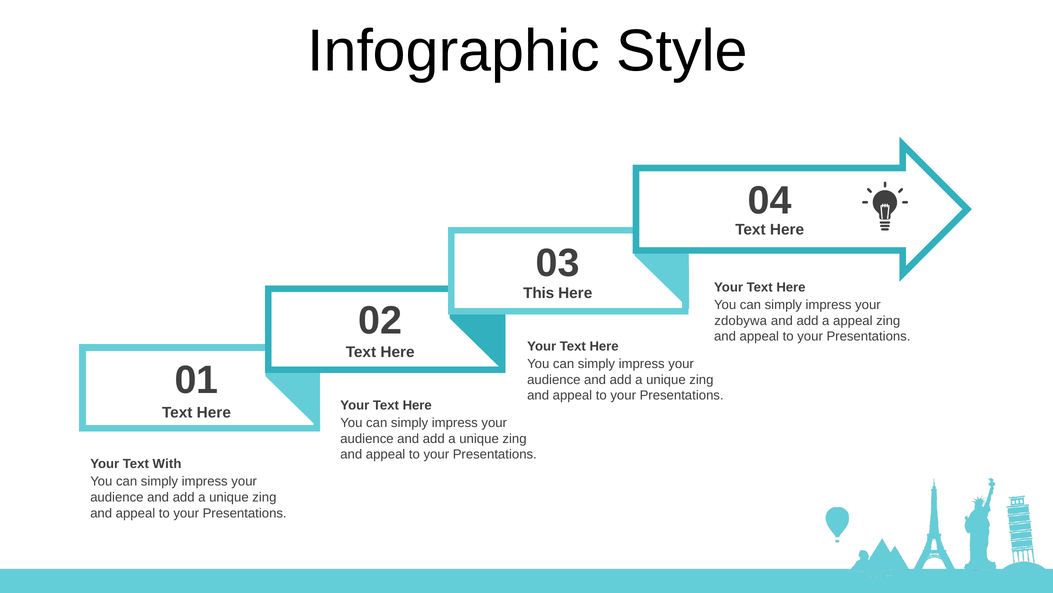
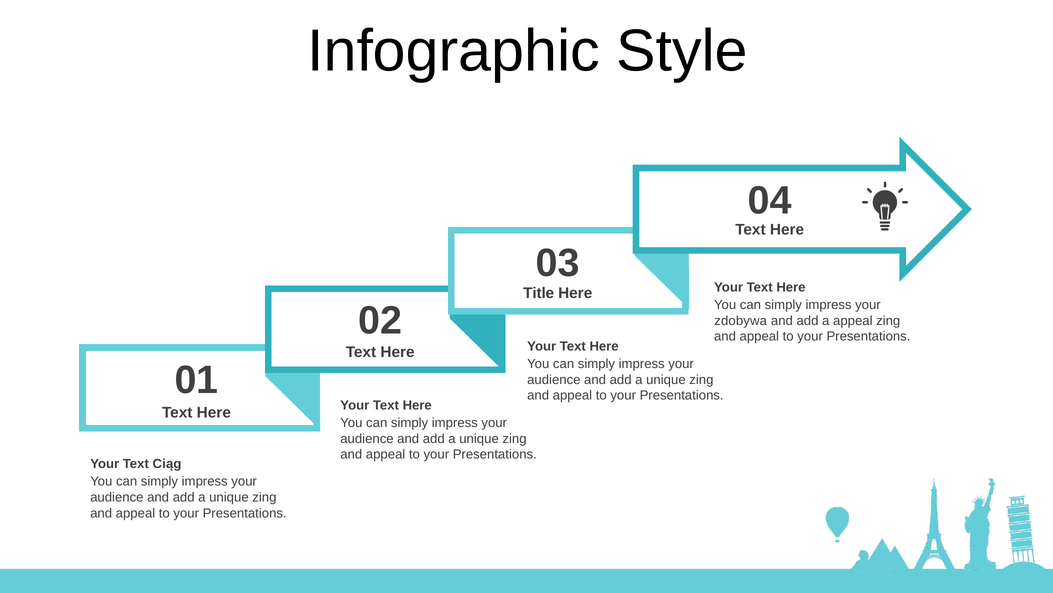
This: This -> Title
With: With -> Ciąg
